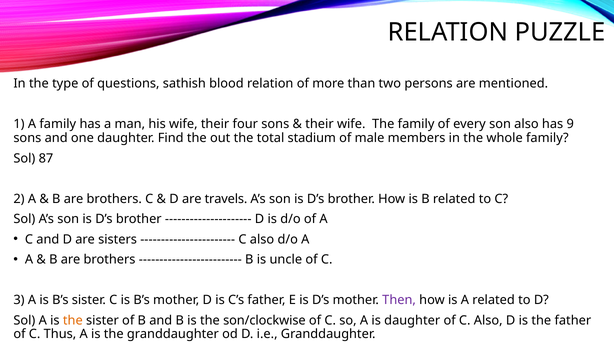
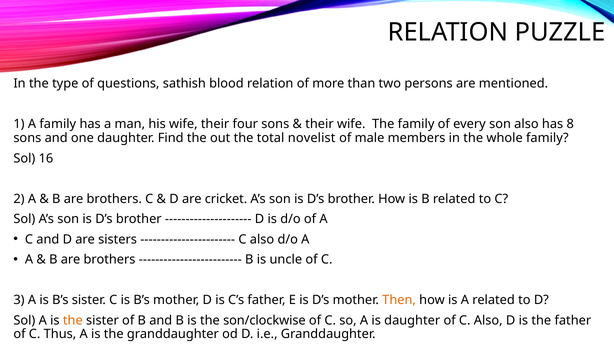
9: 9 -> 8
stadium: stadium -> novelist
87: 87 -> 16
travels: travels -> cricket
Then colour: purple -> orange
